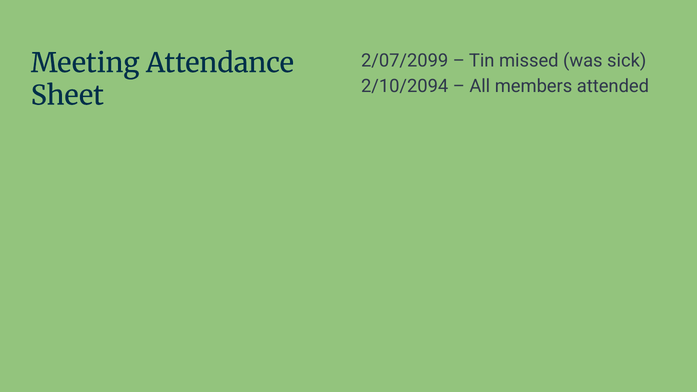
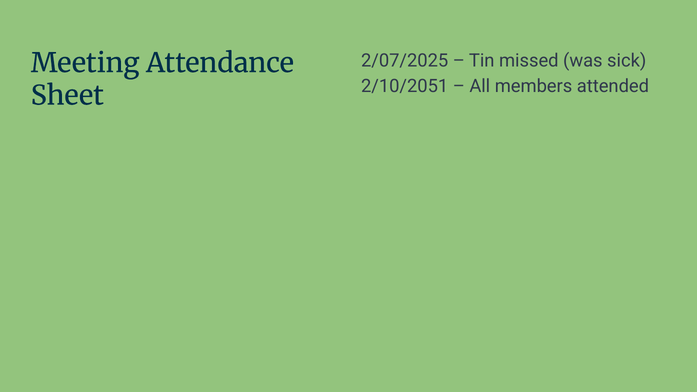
2/07/2099: 2/07/2099 -> 2/07/2025
2/10/2094: 2/10/2094 -> 2/10/2051
